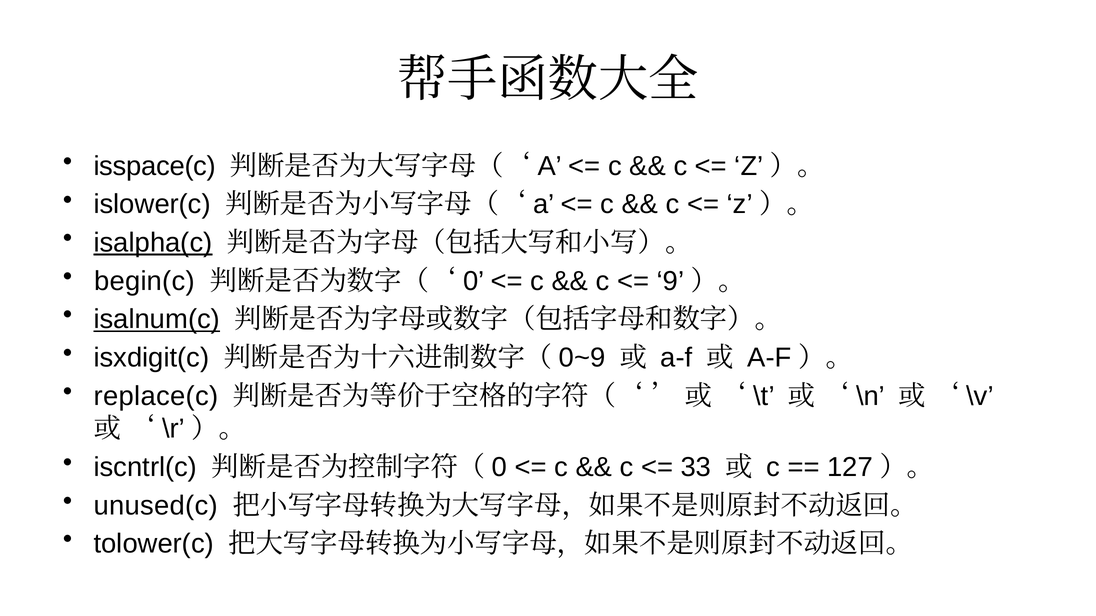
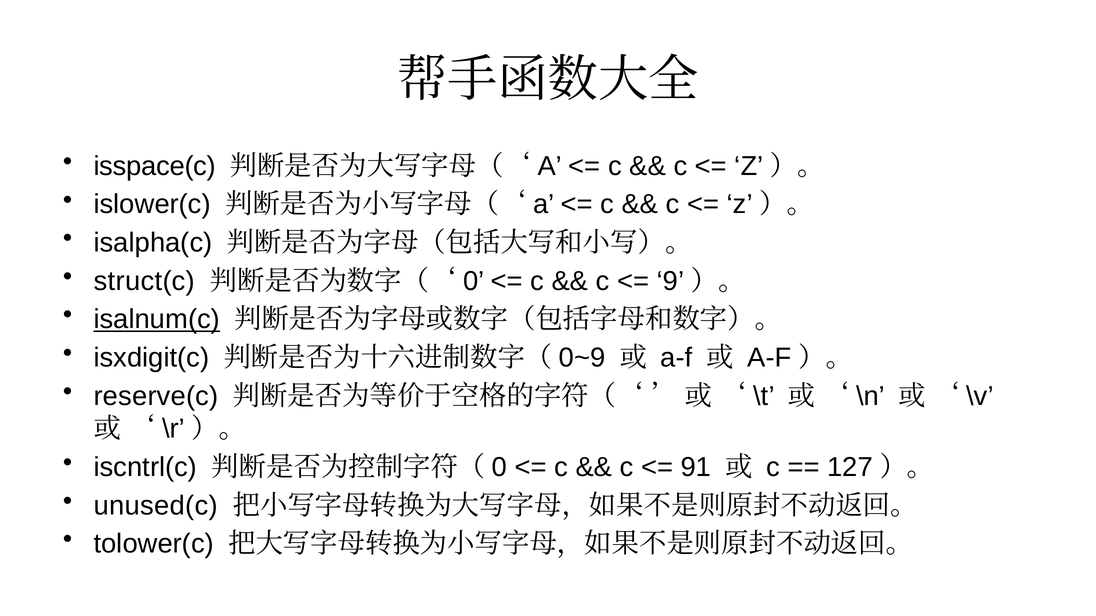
isalpha(c underline: present -> none
begin(c: begin(c -> struct(c
replace(c: replace(c -> reserve(c
33: 33 -> 91
